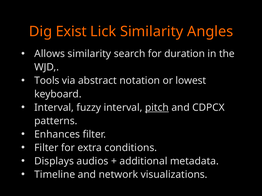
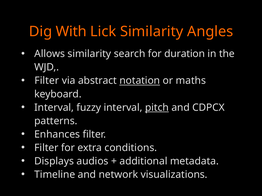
Exist: Exist -> With
Tools at (47, 81): Tools -> Filter
notation underline: none -> present
lowest: lowest -> maths
